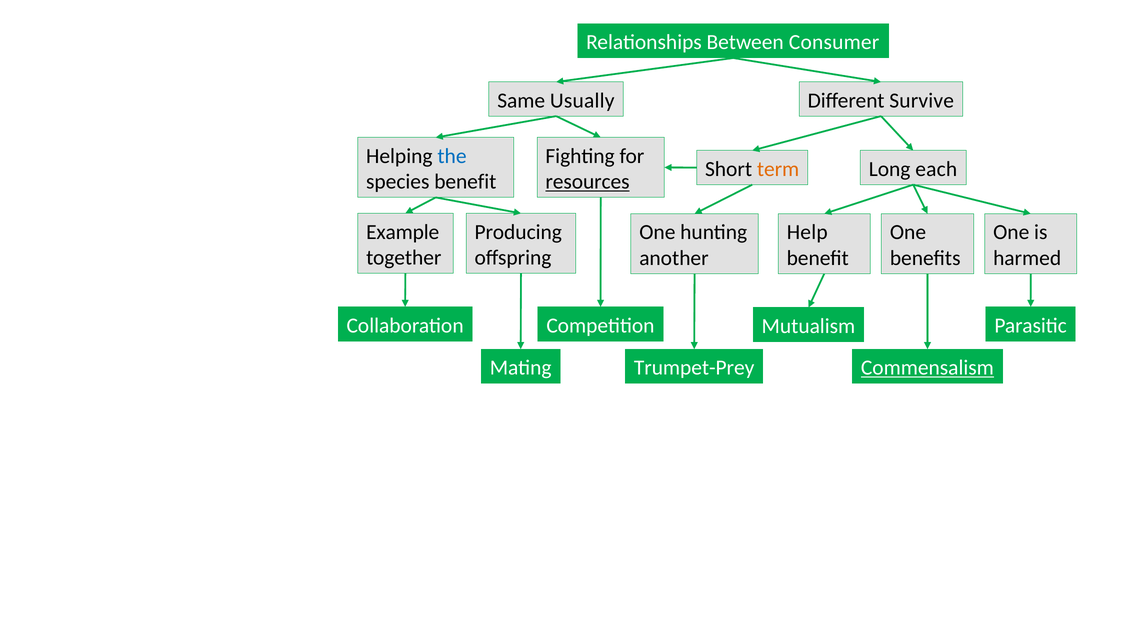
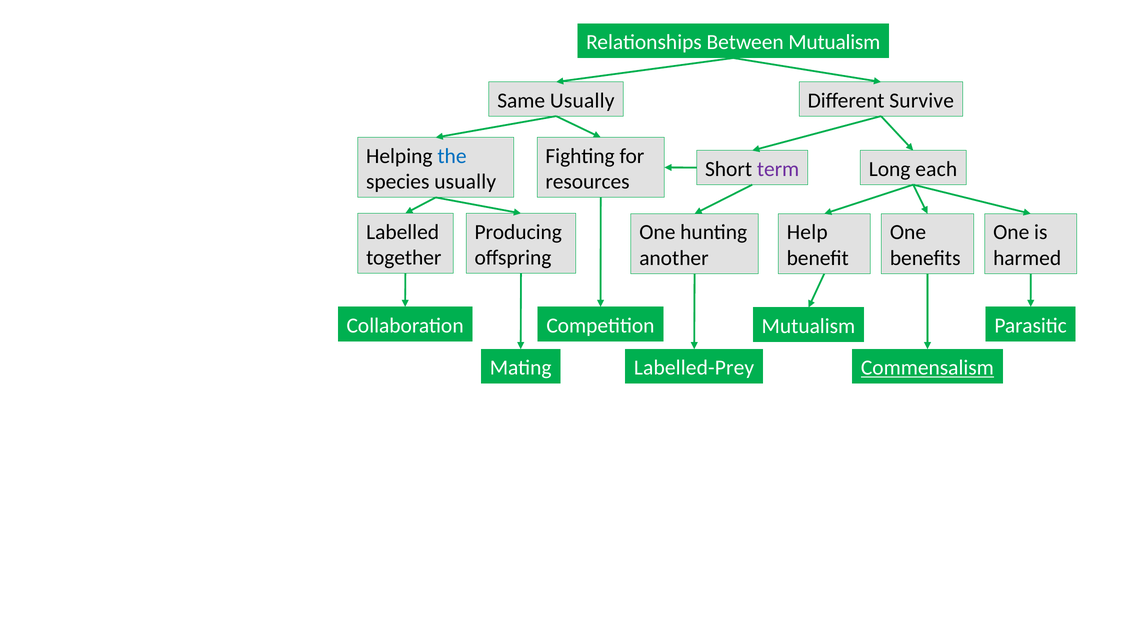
Between Consumer: Consumer -> Mutualism
term colour: orange -> purple
species benefit: benefit -> usually
resources underline: present -> none
Example: Example -> Labelled
Trumpet-Prey: Trumpet-Prey -> Labelled-Prey
